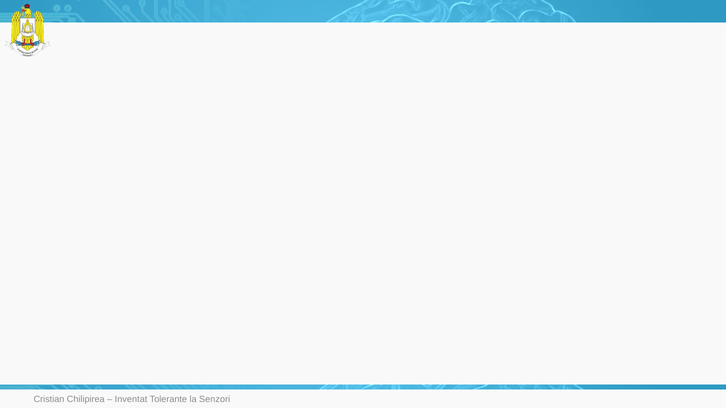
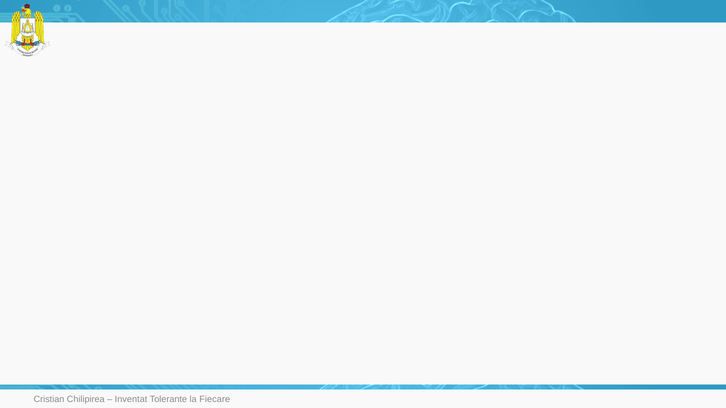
Senzori: Senzori -> Fiecare
